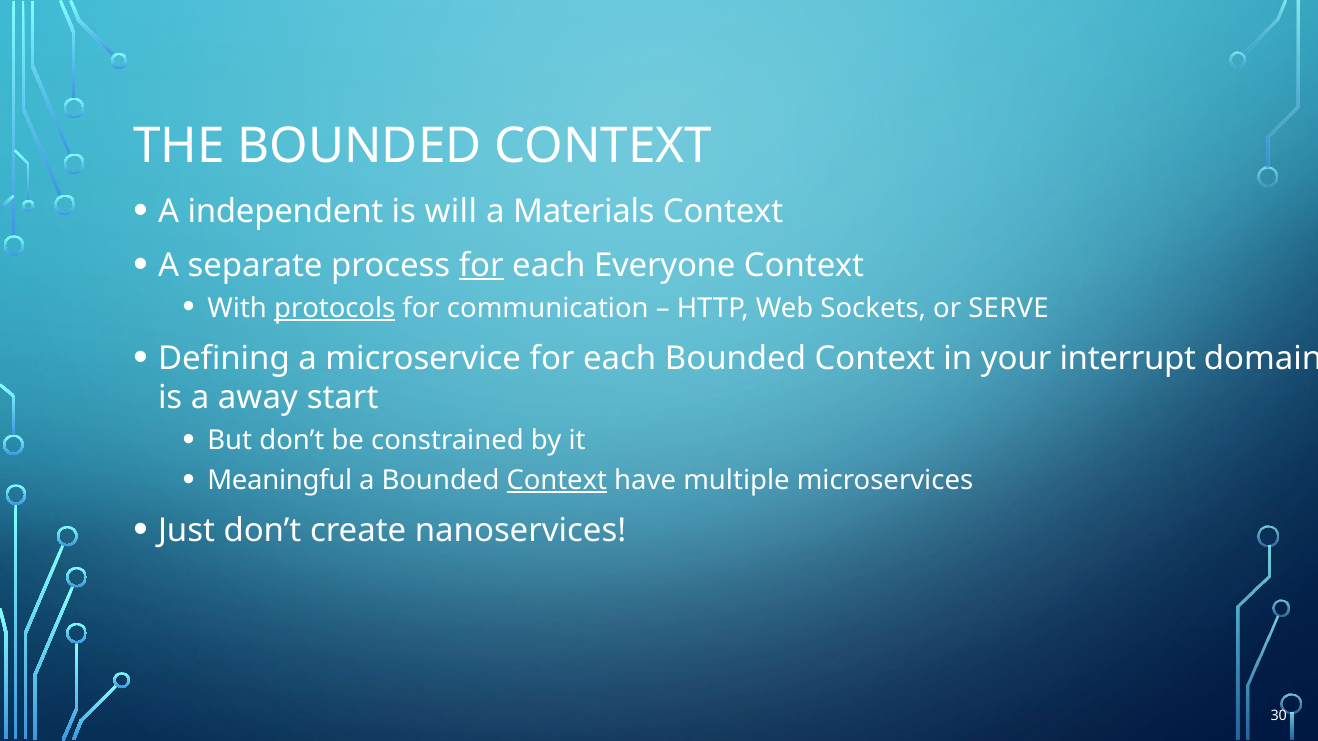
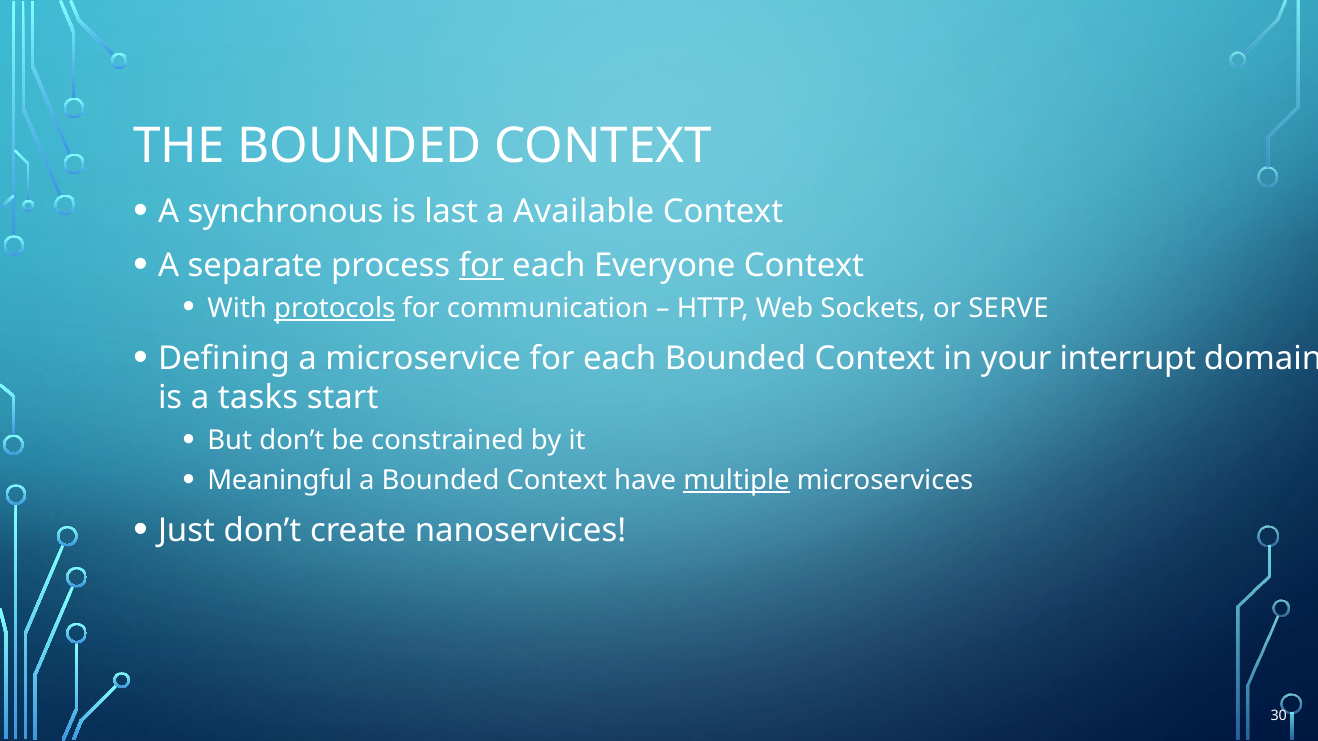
independent: independent -> synchronous
will: will -> last
Materials: Materials -> Available
away: away -> tasks
Context at (557, 481) underline: present -> none
multiple underline: none -> present
